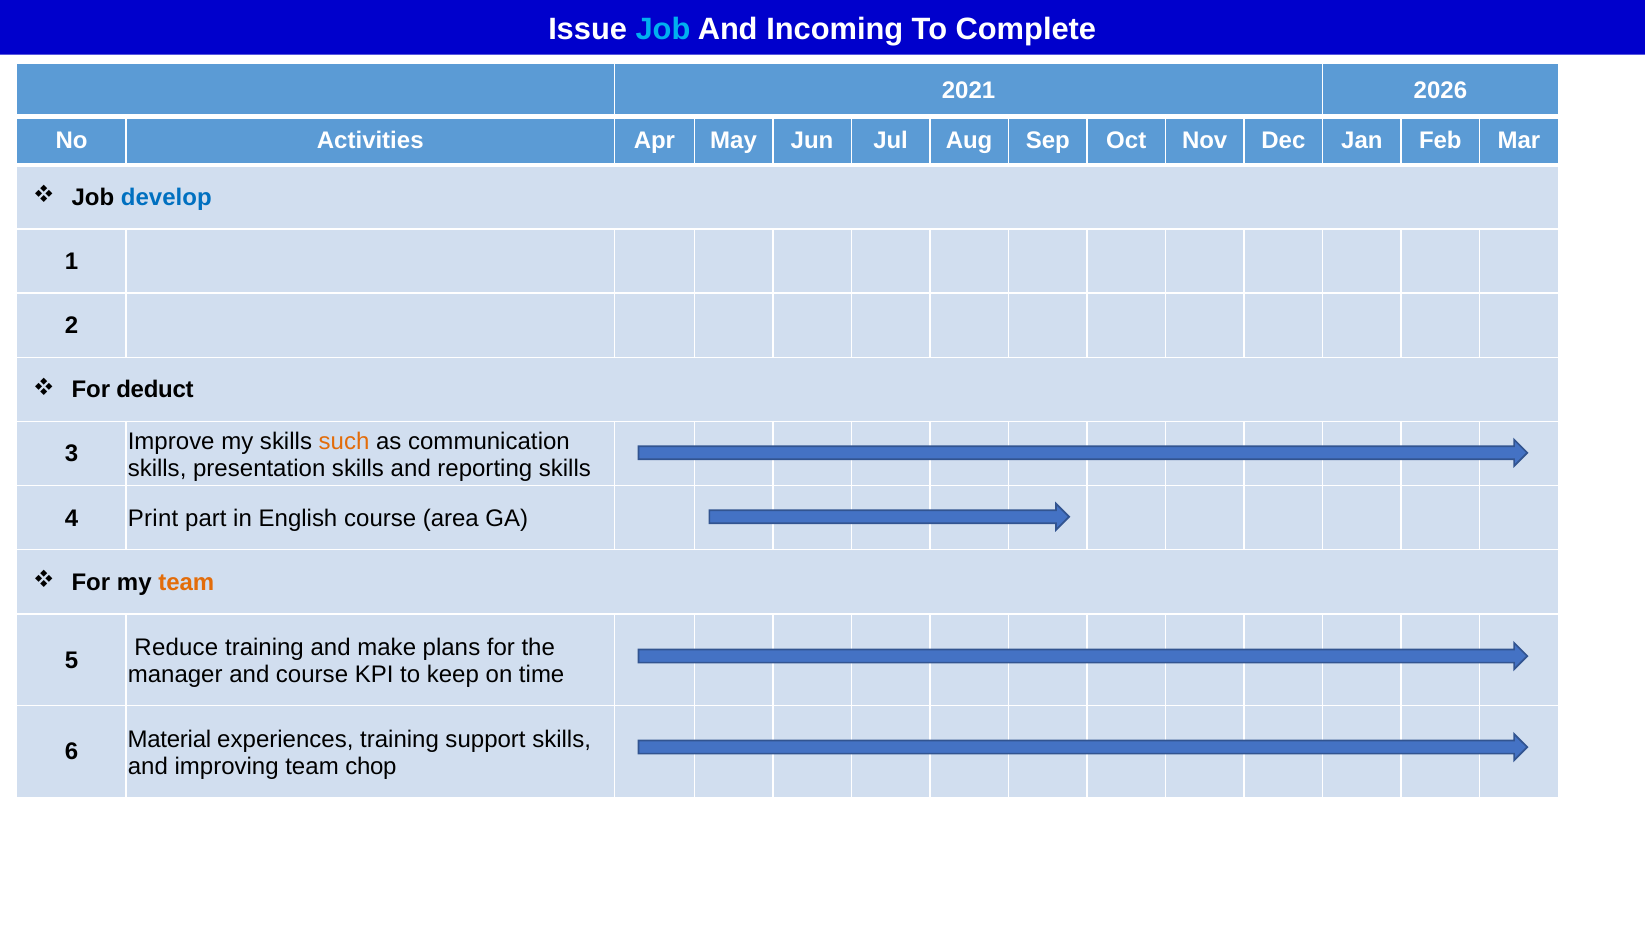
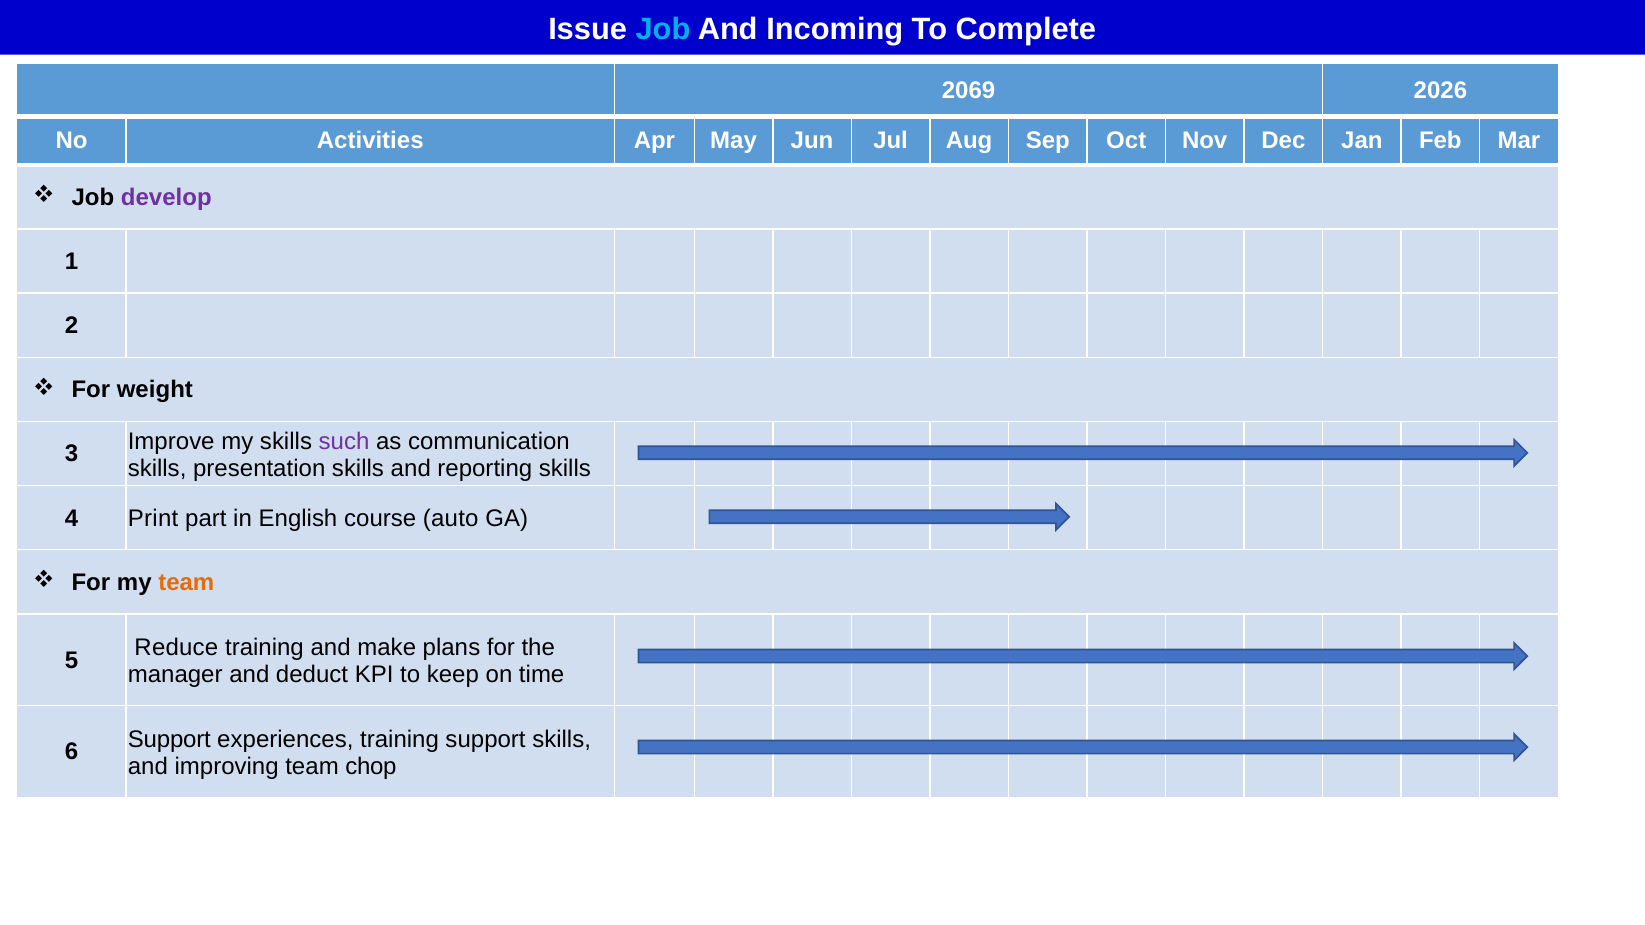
2021: 2021 -> 2069
develop colour: blue -> purple
deduct: deduct -> weight
such colour: orange -> purple
area: area -> auto
and course: course -> deduct
Material at (169, 740): Material -> Support
